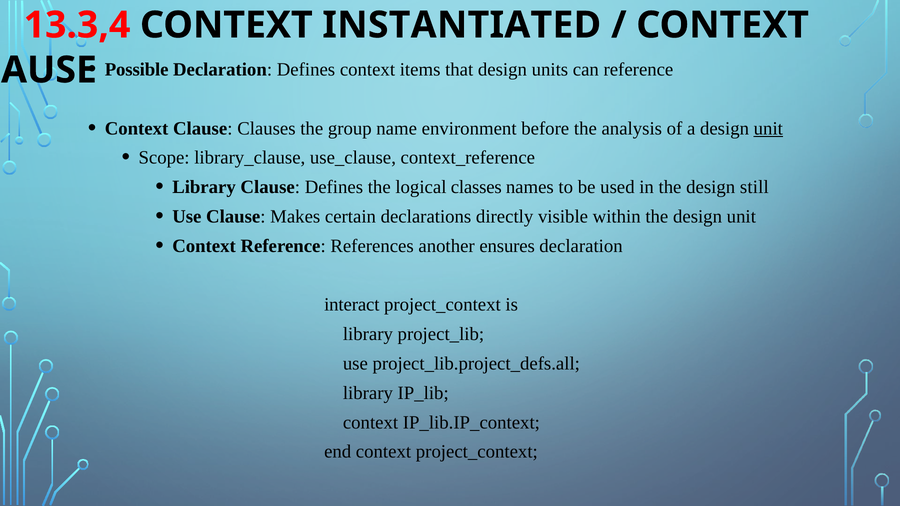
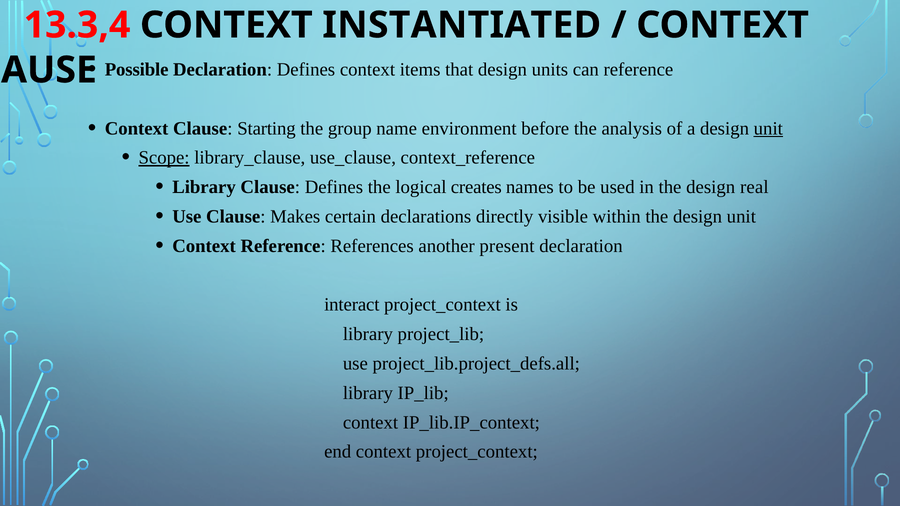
Clauses: Clauses -> Starting
Scope underline: none -> present
classes: classes -> creates
still: still -> real
ensures: ensures -> present
